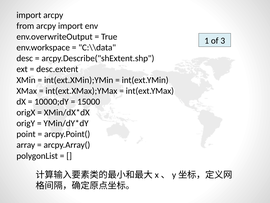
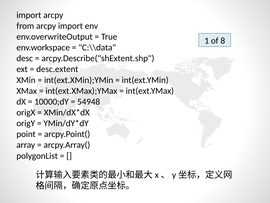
3: 3 -> 8
15000: 15000 -> 54948
